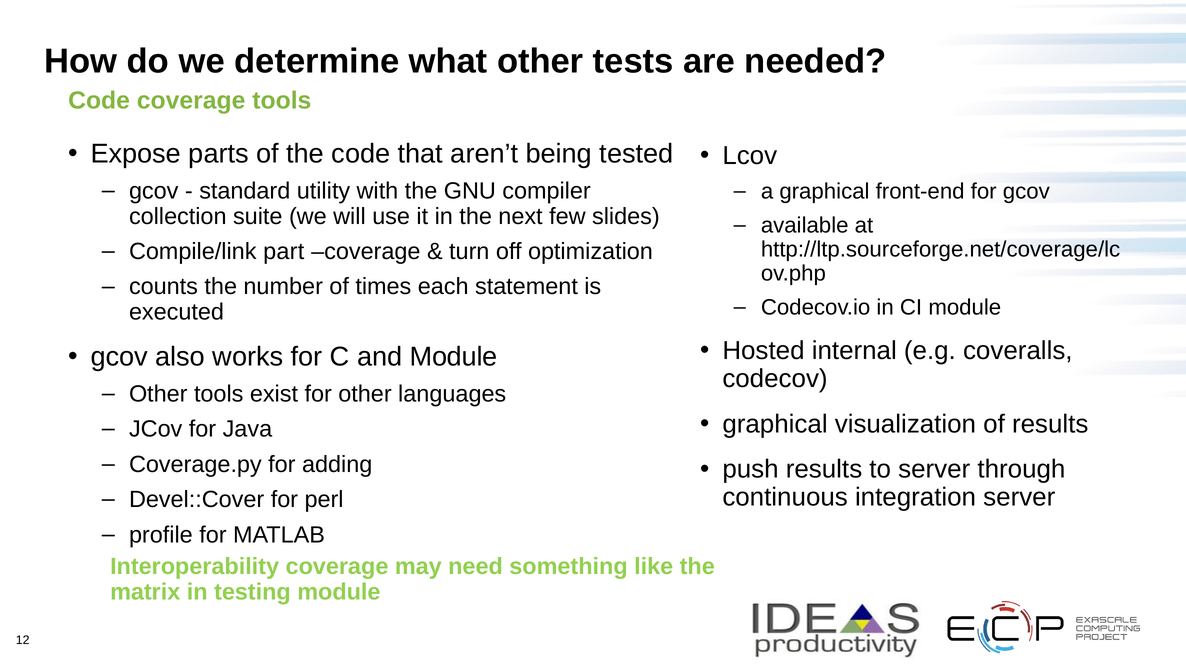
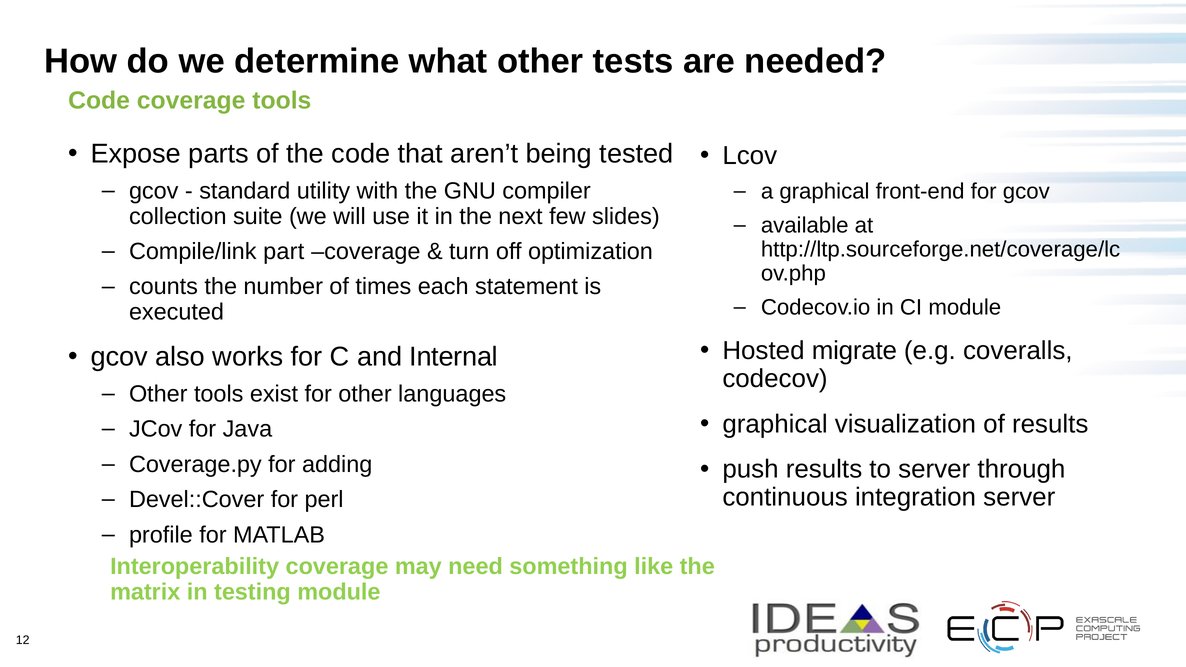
internal: internal -> migrate
and Module: Module -> Internal
